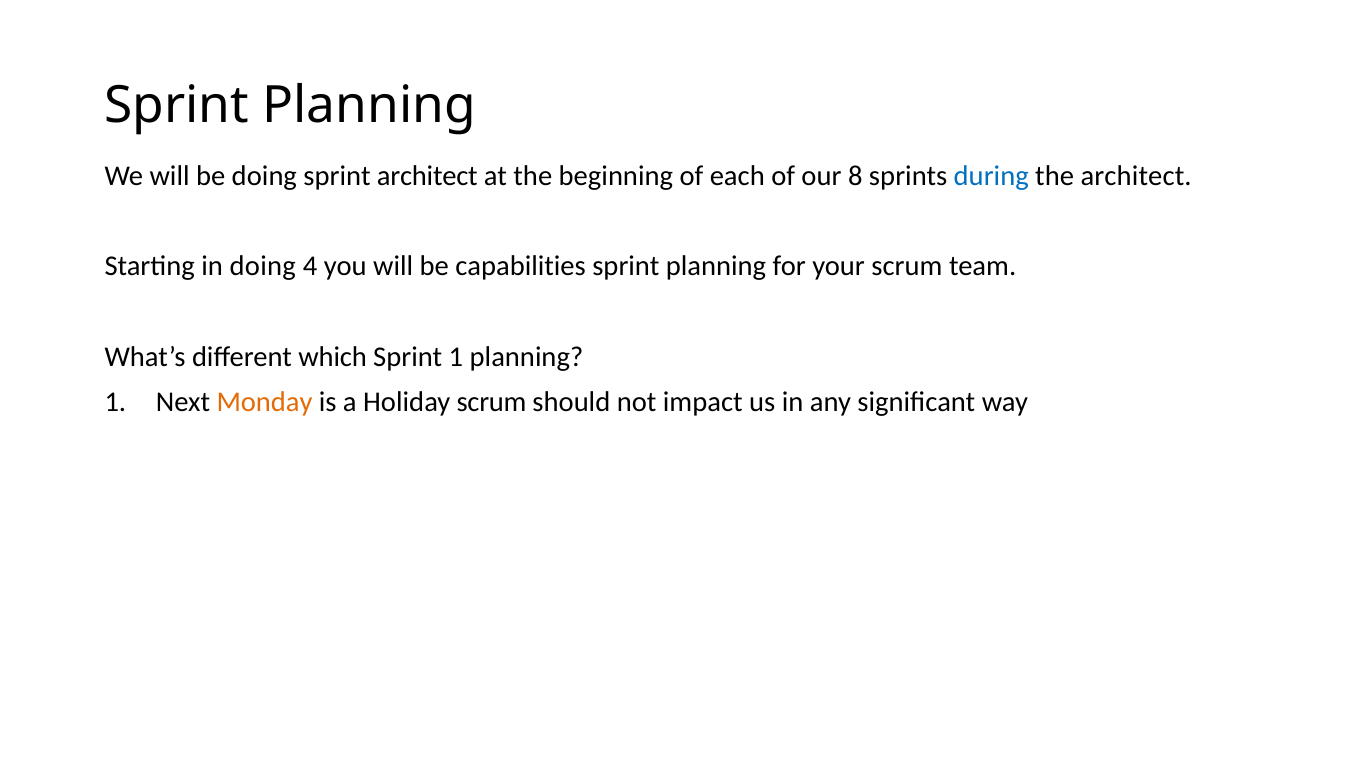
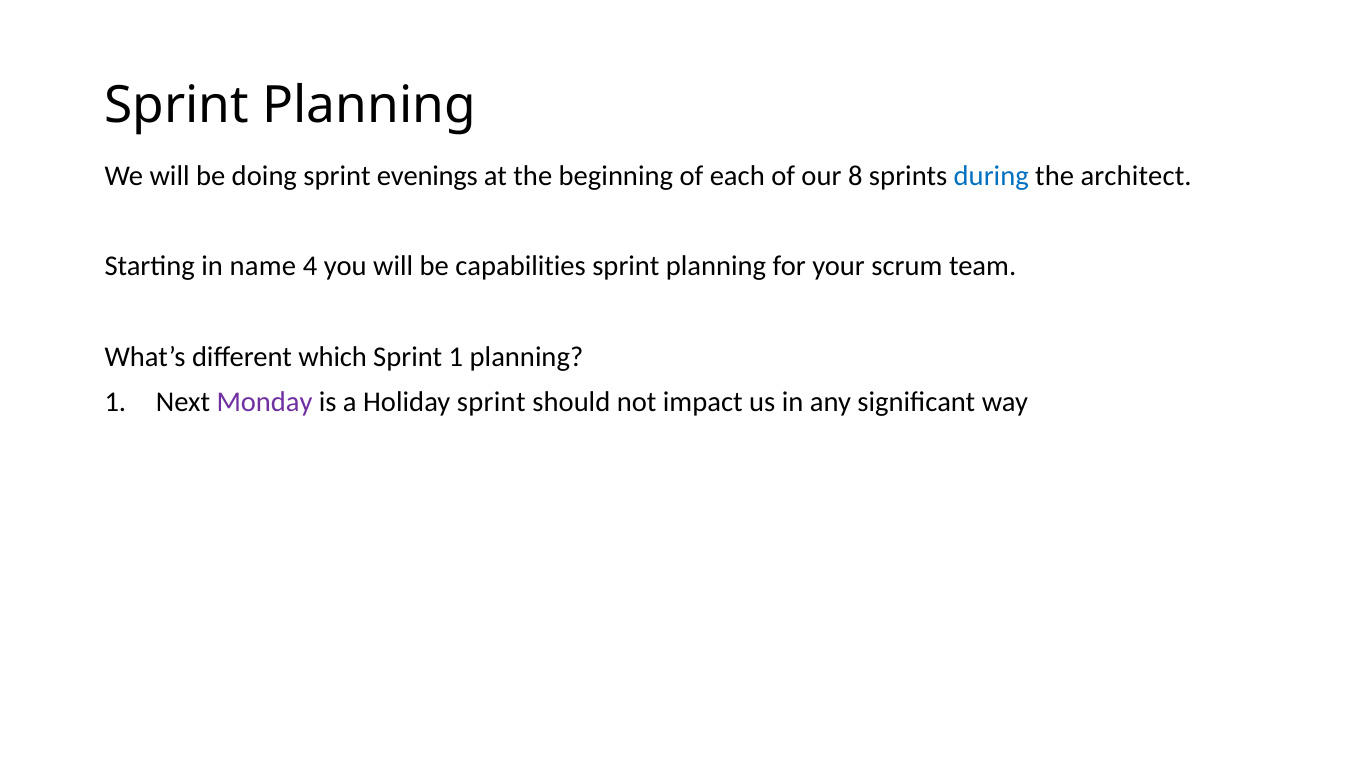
sprint architect: architect -> evenings
in doing: doing -> name
Monday colour: orange -> purple
Holiday scrum: scrum -> sprint
